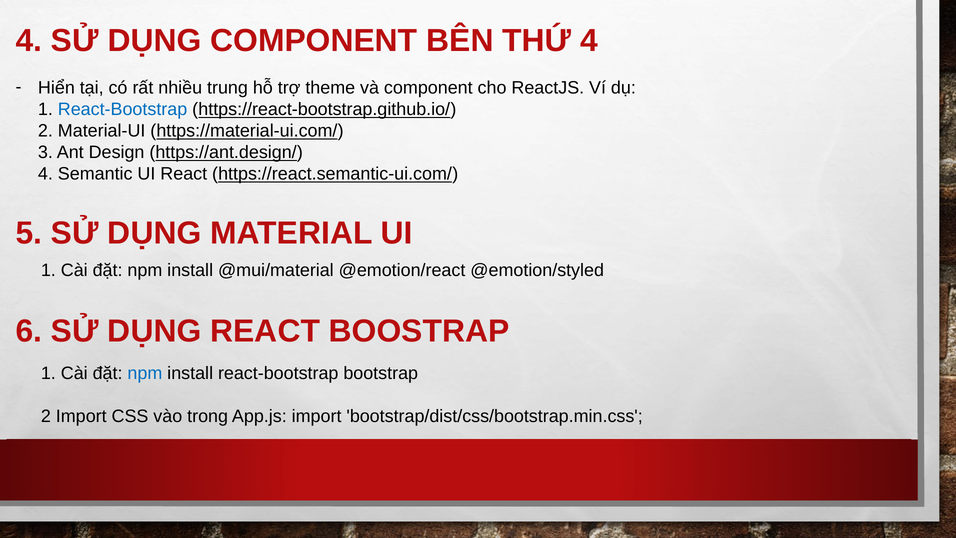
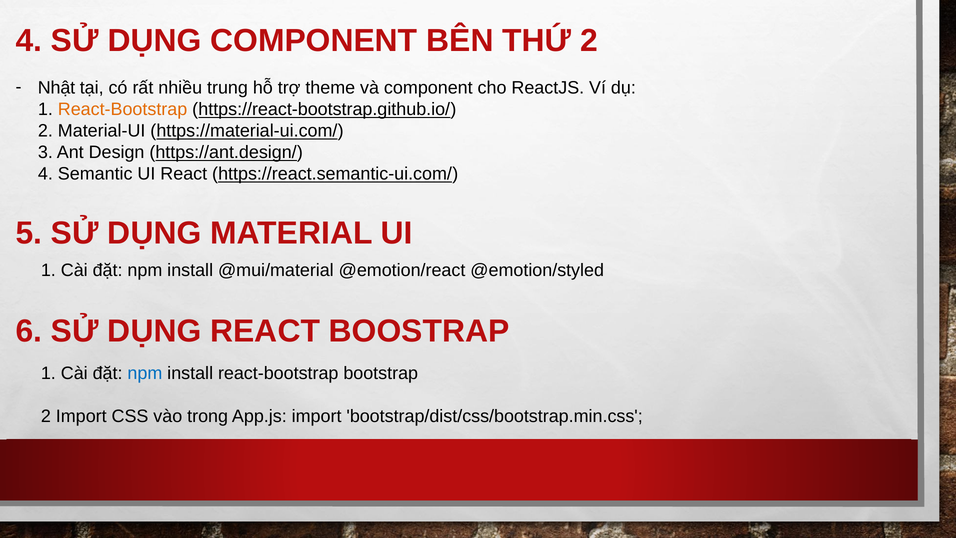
THỨ 4: 4 -> 2
Hiển: Hiển -> Nhật
React-Bootstrap at (123, 109) colour: blue -> orange
